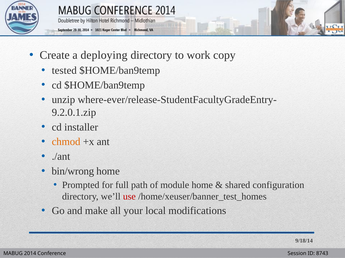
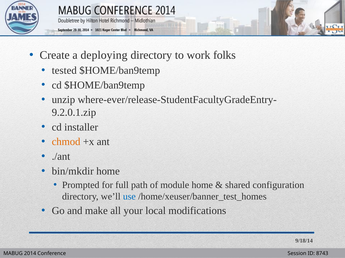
copy: copy -> folks
bin/wrong: bin/wrong -> bin/mkdir
use colour: red -> blue
